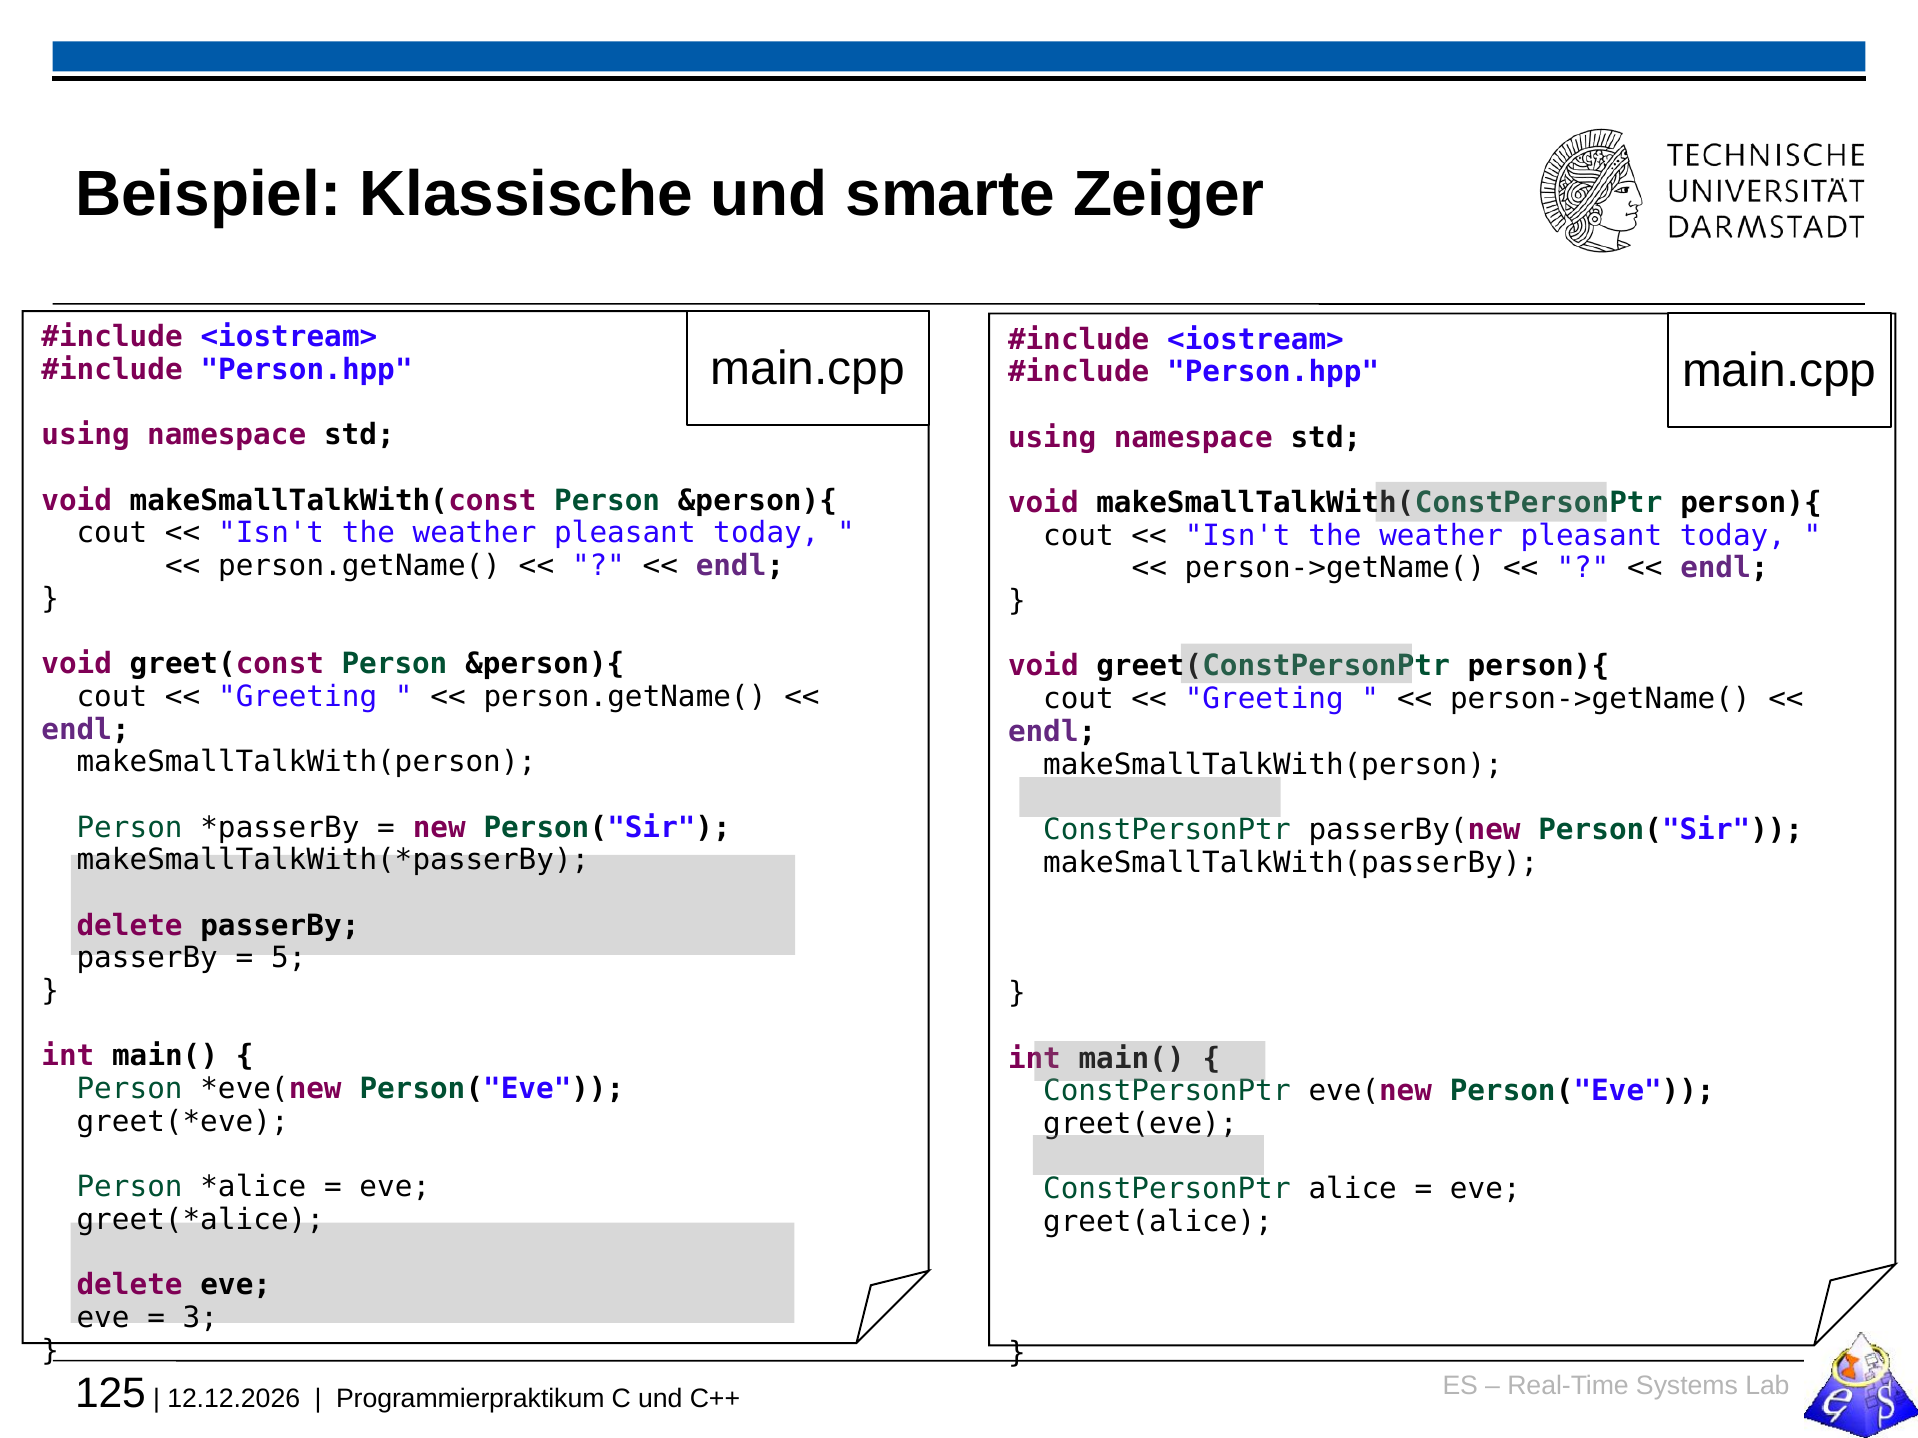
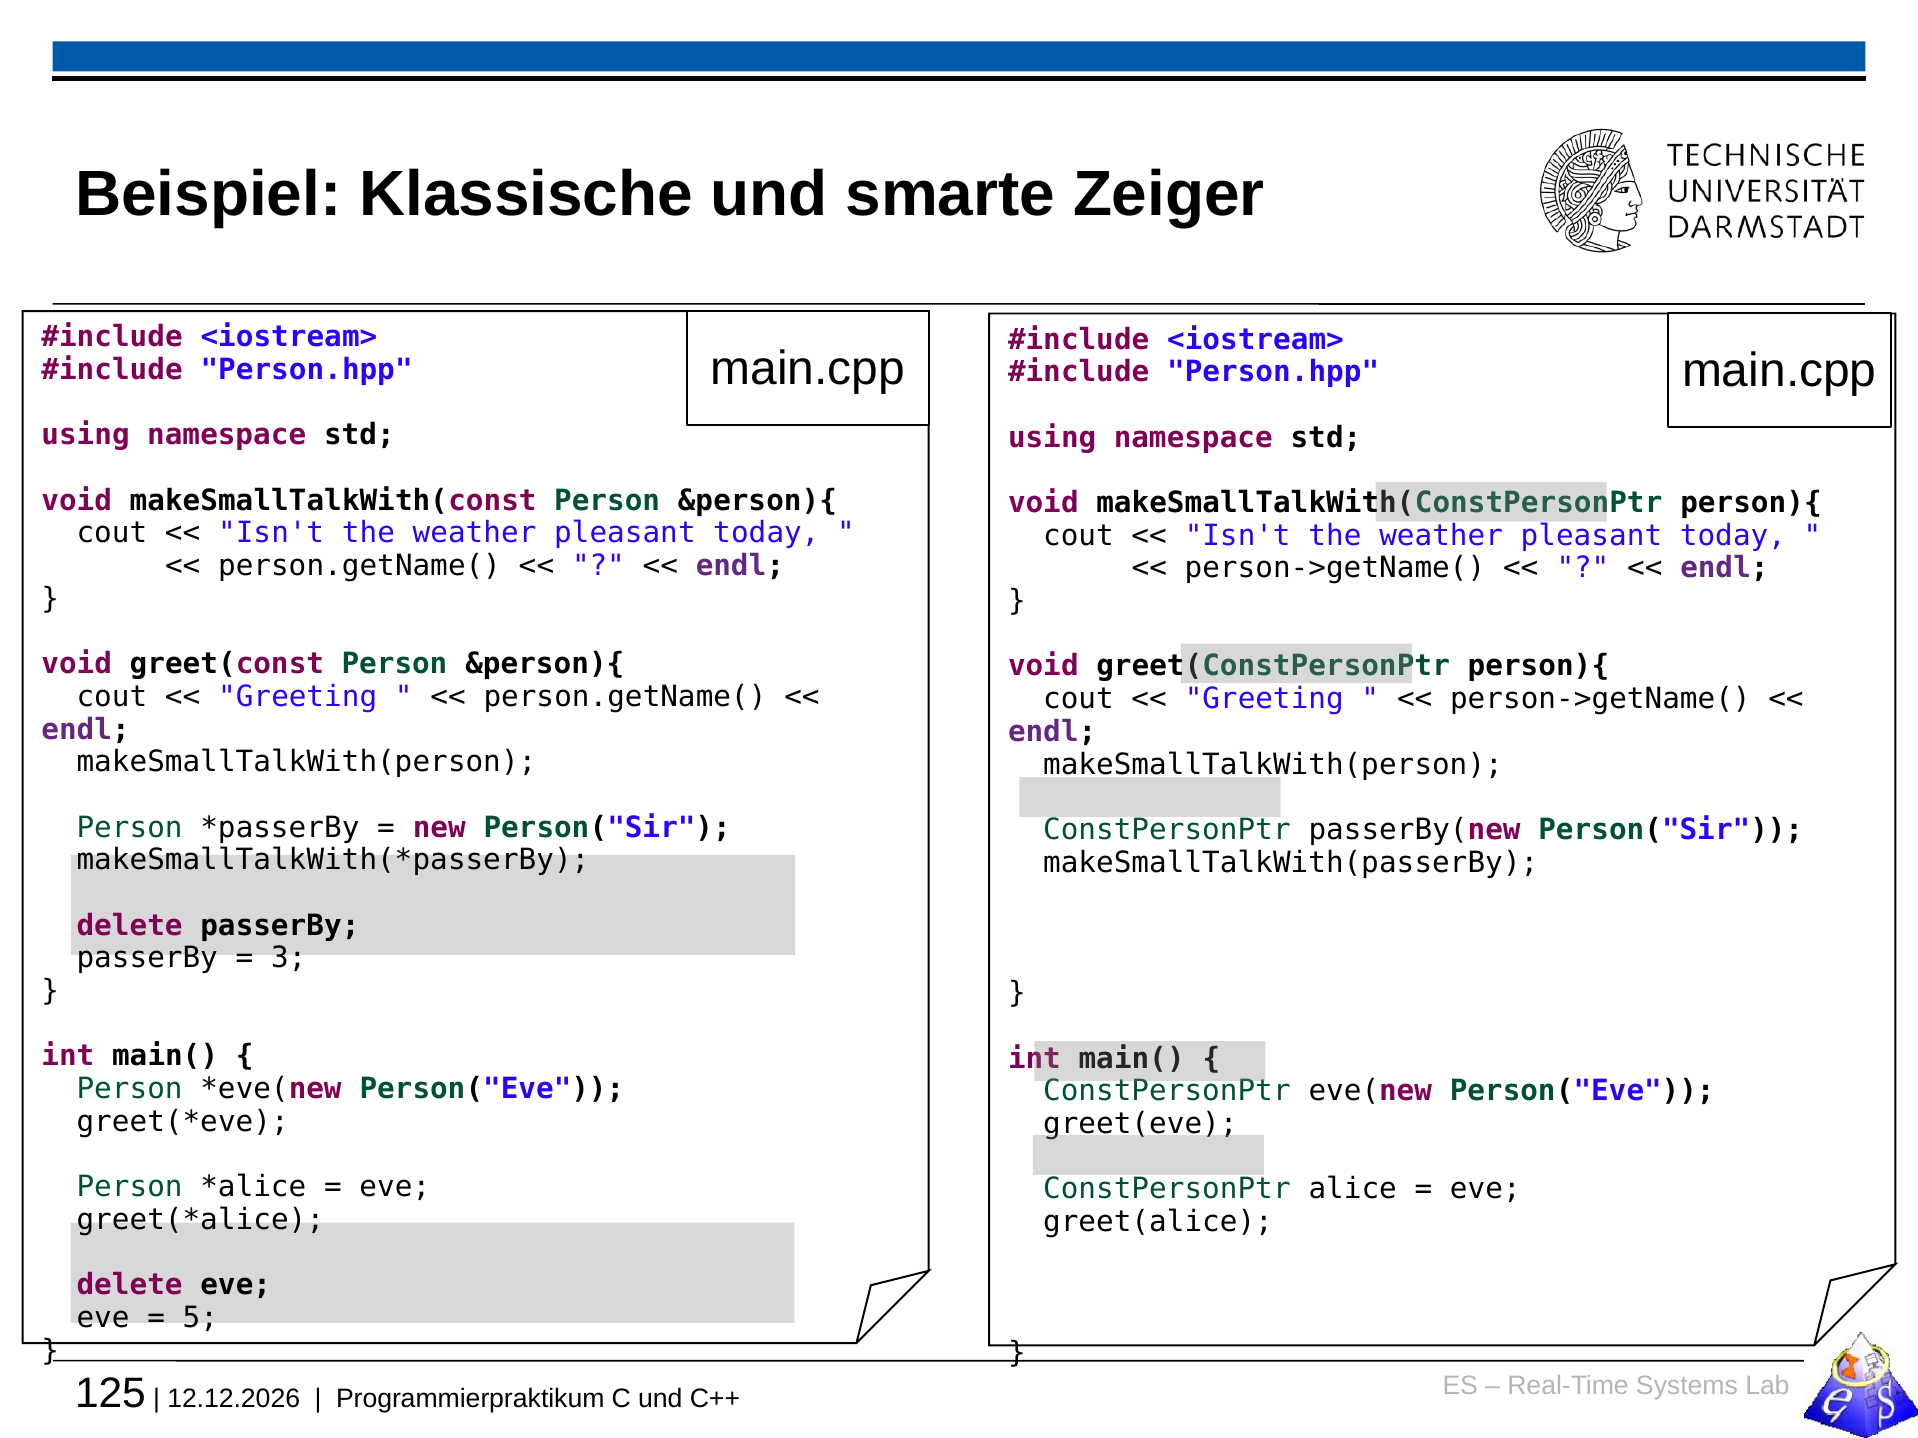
5: 5 -> 3
3: 3 -> 5
